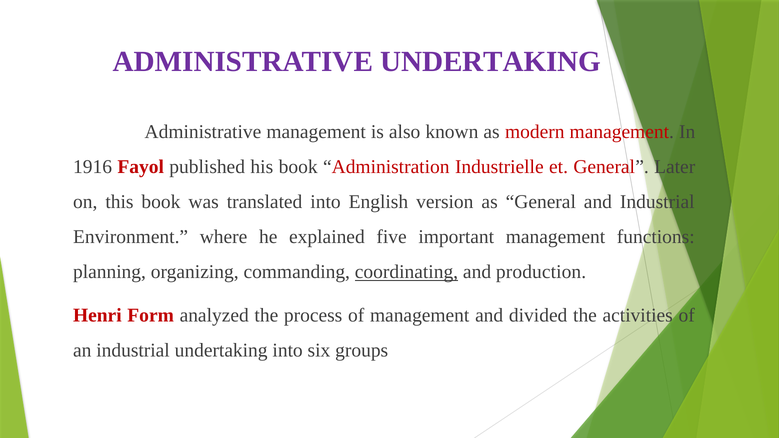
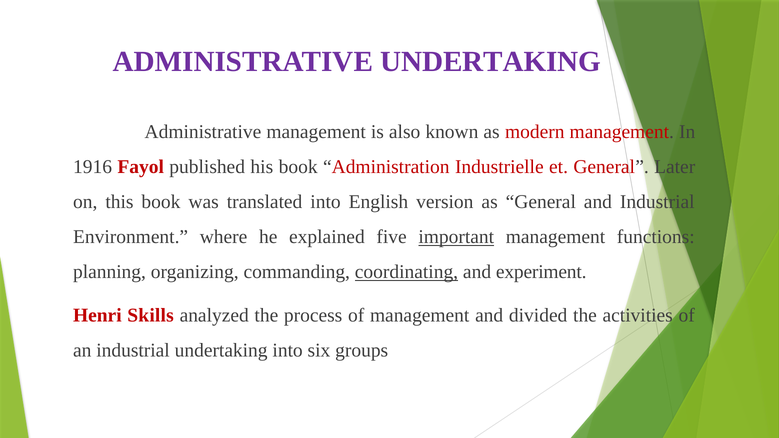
important underline: none -> present
production: production -> experiment
Form: Form -> Skills
